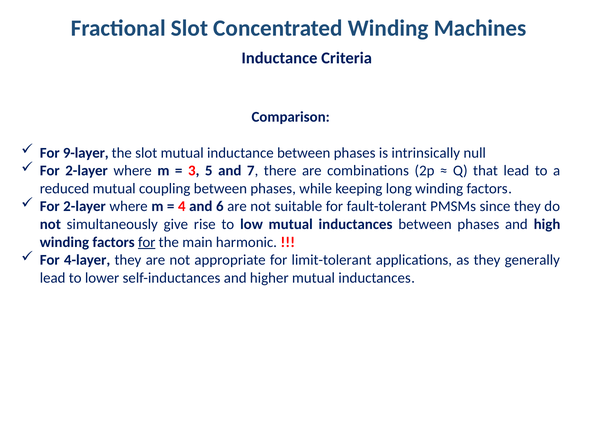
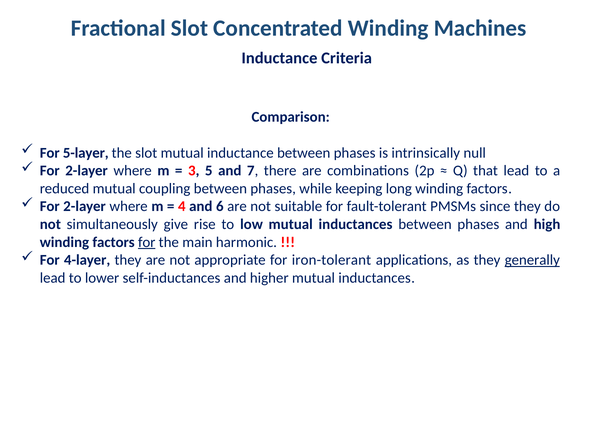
9-layer: 9-layer -> 5-layer
limit-tolerant: limit-tolerant -> iron-tolerant
generally underline: none -> present
